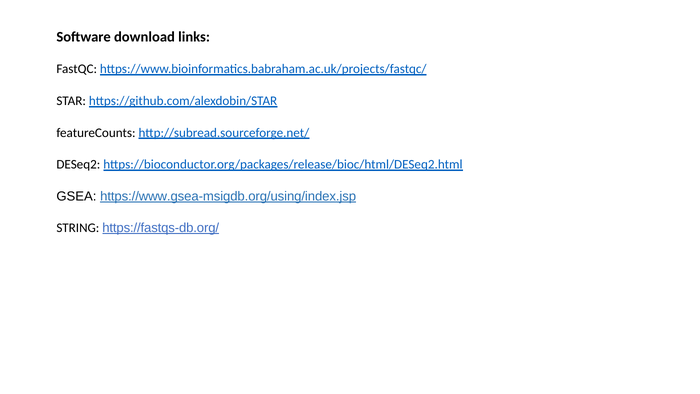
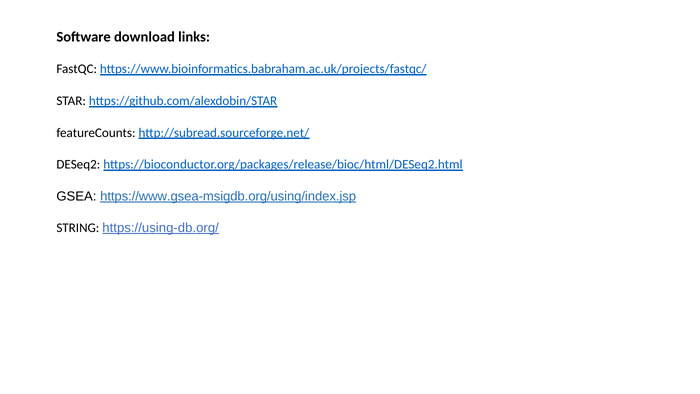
https://fastqs-db.org/: https://fastqs-db.org/ -> https://using-db.org/
